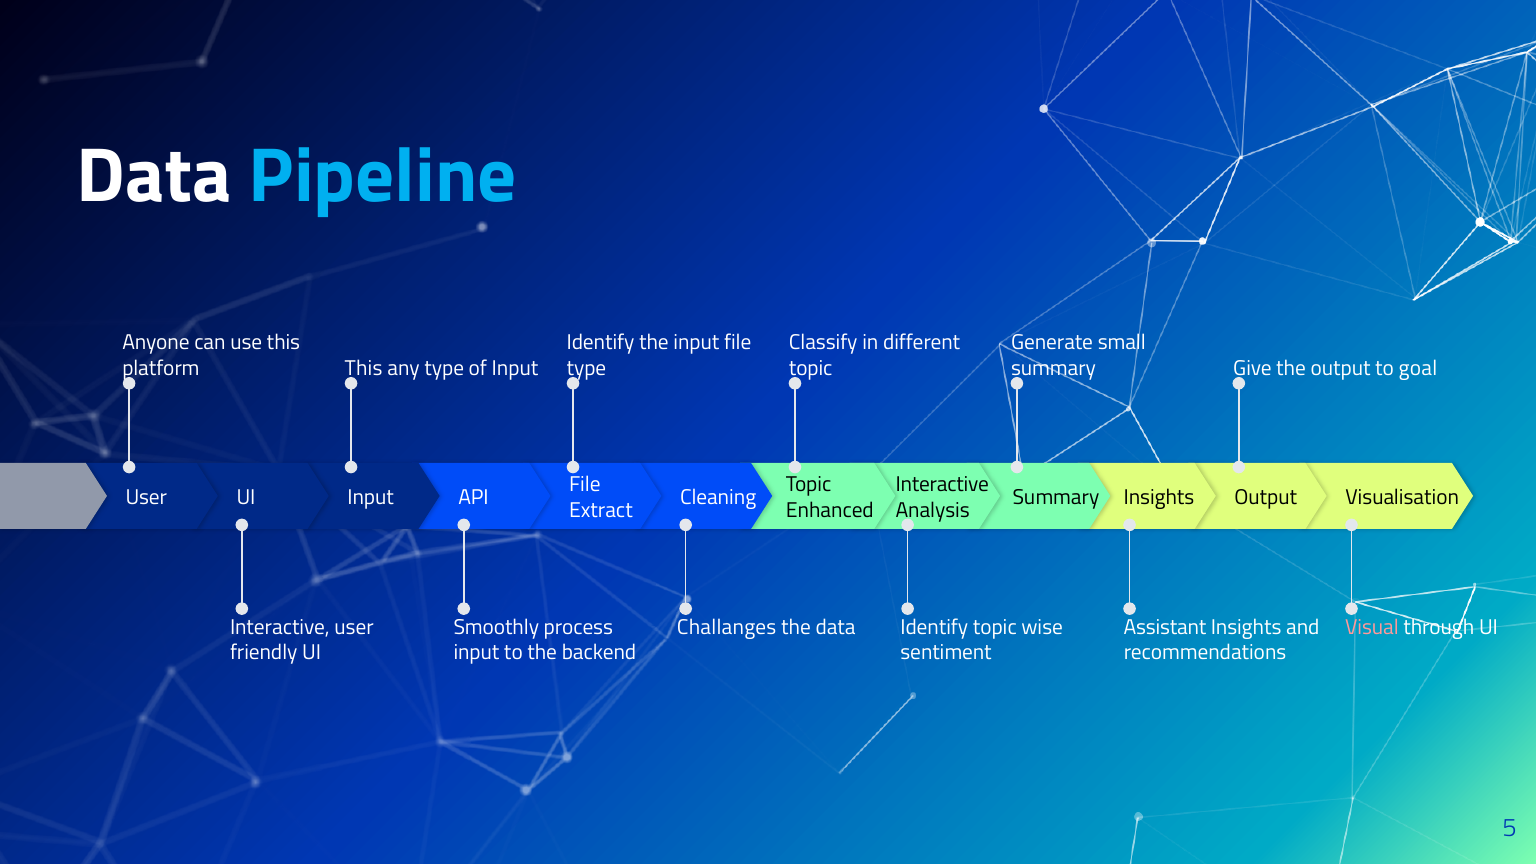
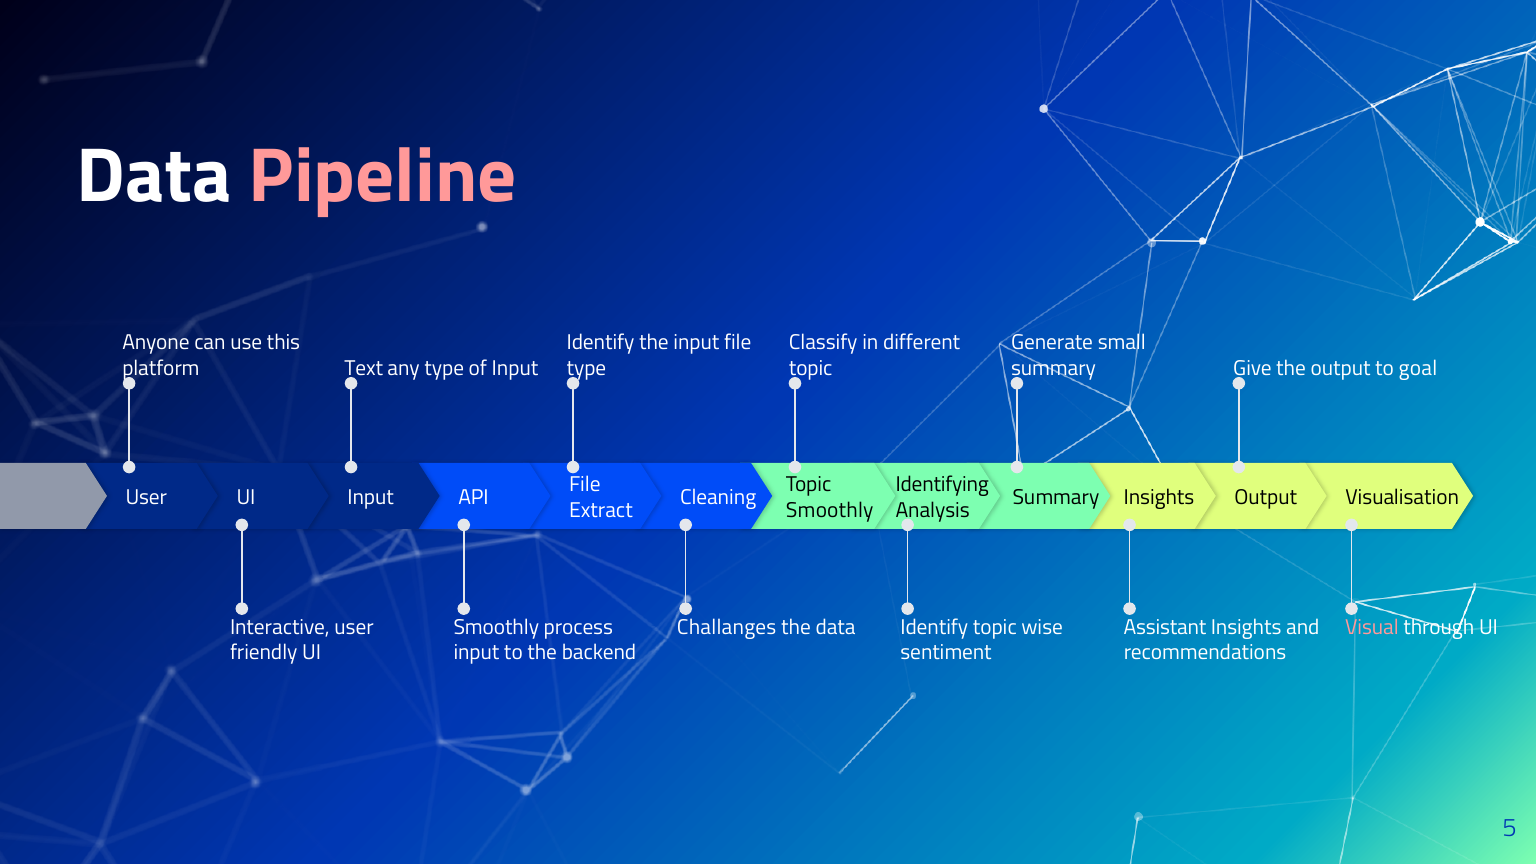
Pipeline colour: light blue -> pink
platform This: This -> Text
Interactive at (942, 485): Interactive -> Identifying
Enhanced at (830, 510): Enhanced -> Smoothly
